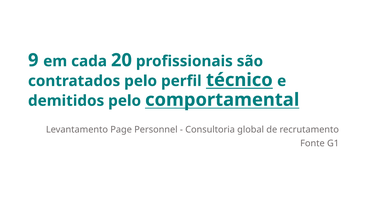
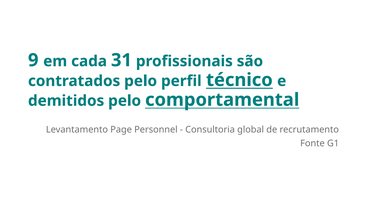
20: 20 -> 31
